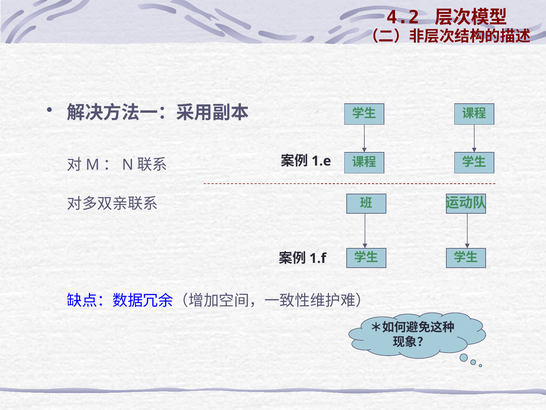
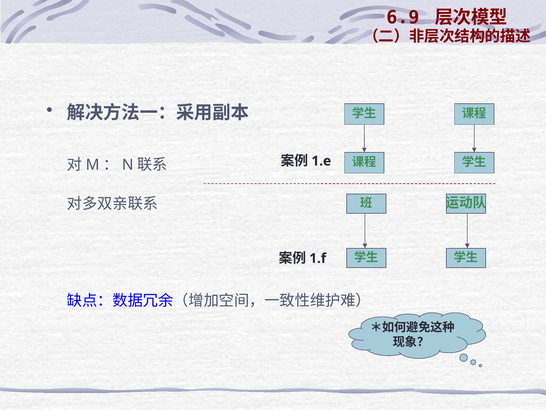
4.2: 4.2 -> 6.9
